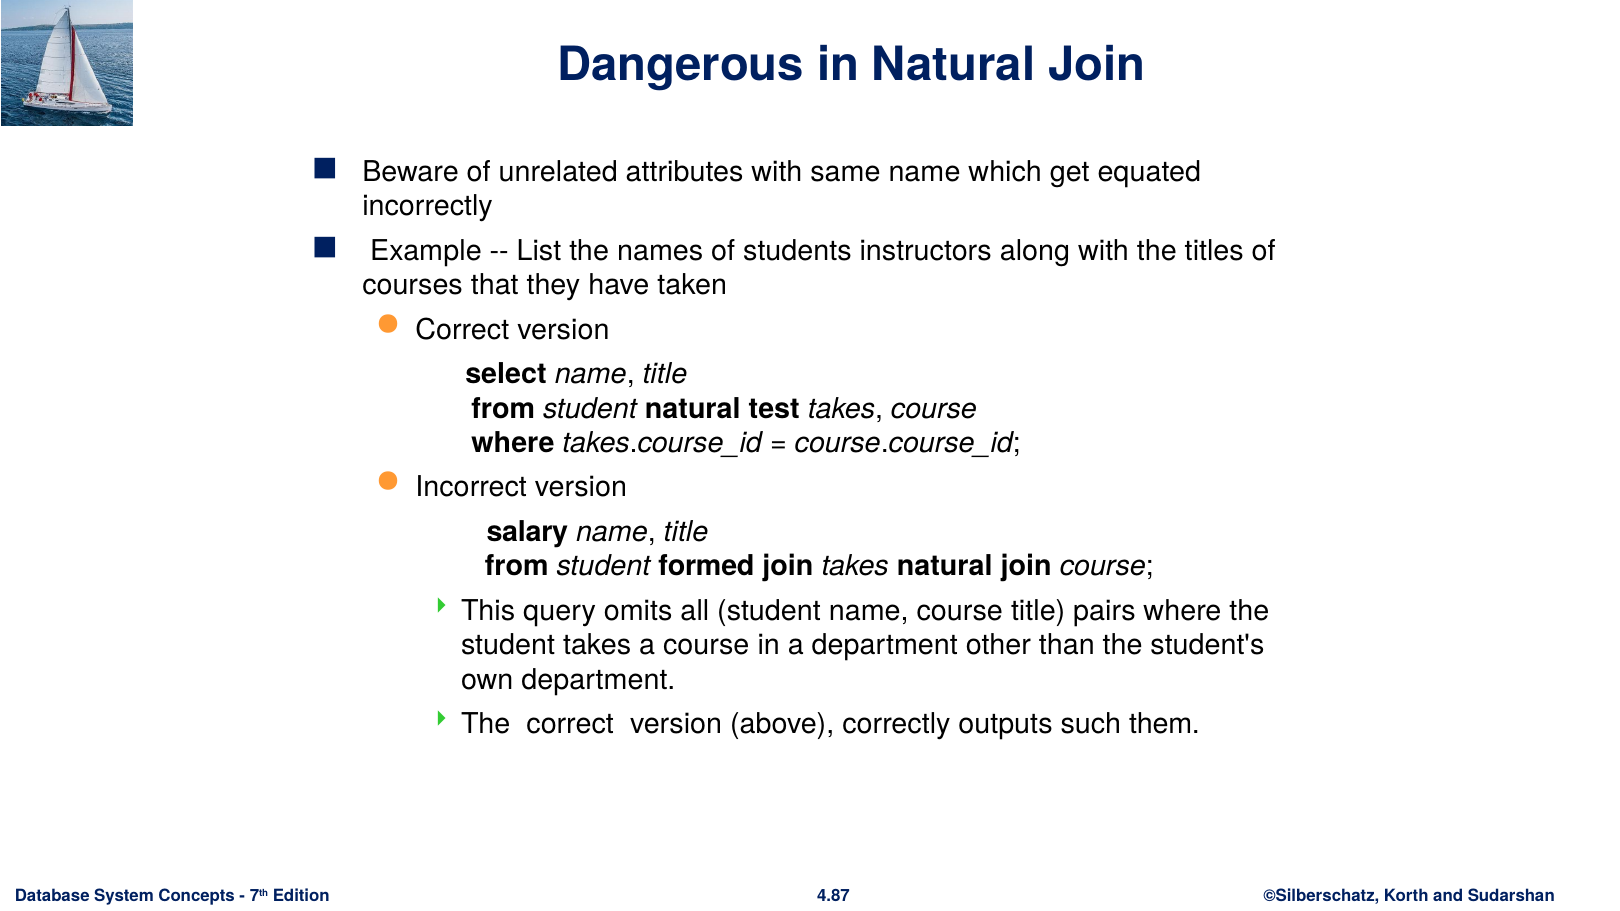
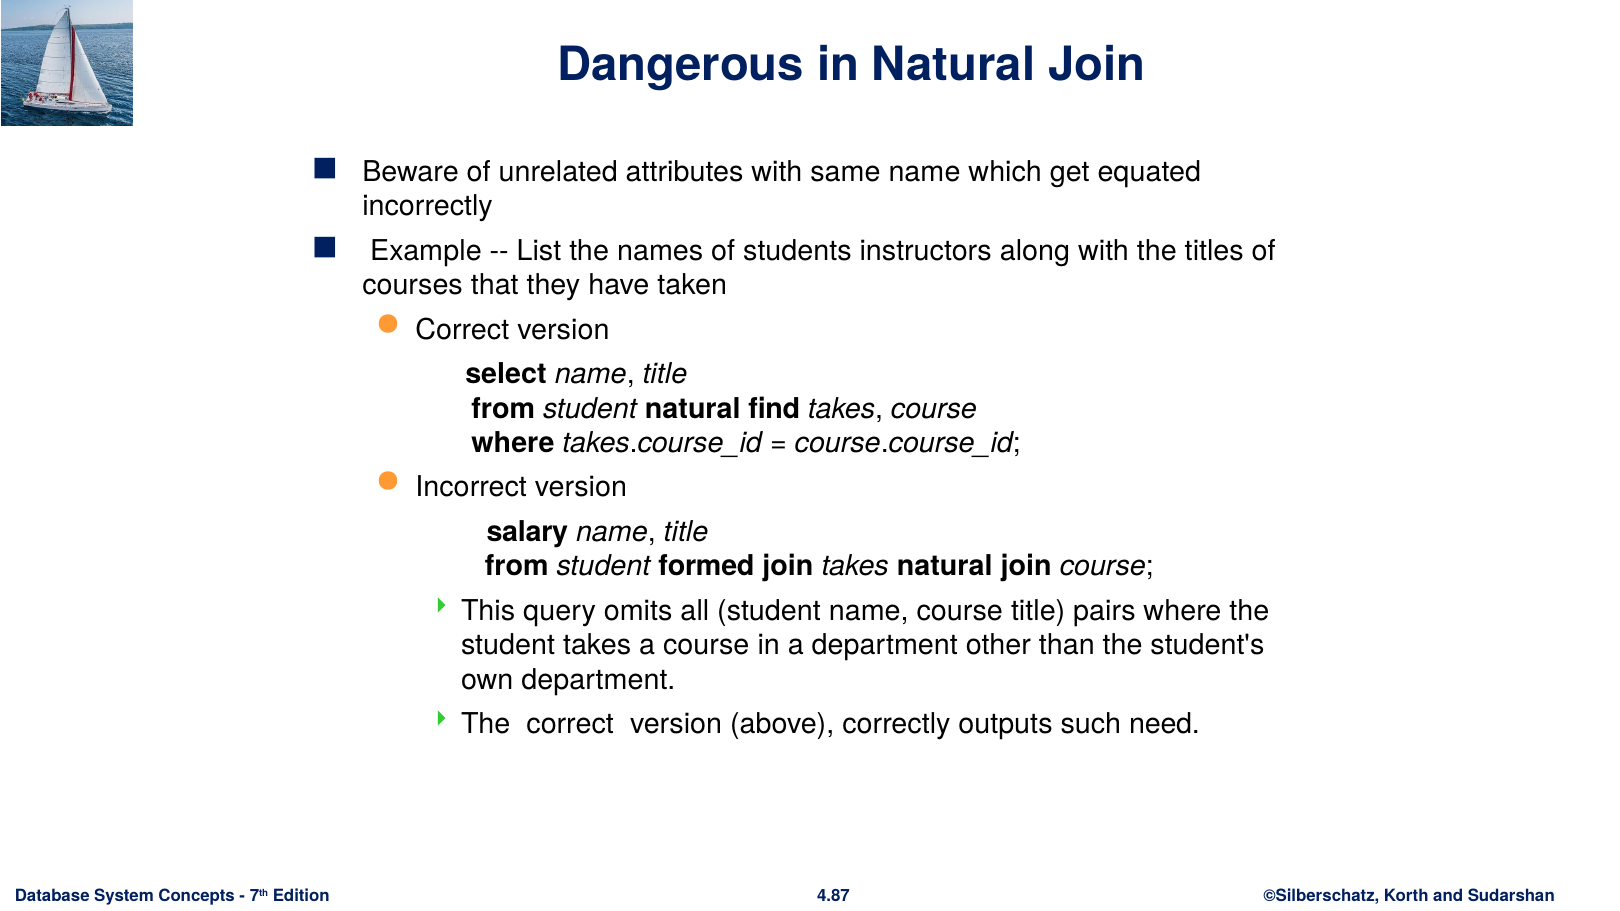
test: test -> find
them: them -> need
